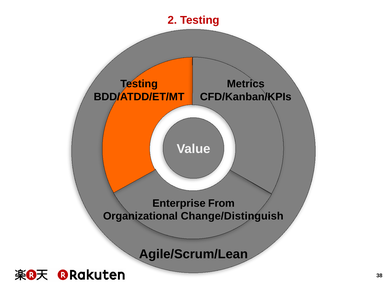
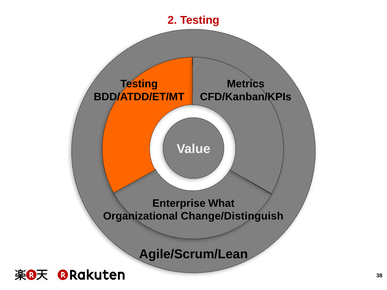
From: From -> What
